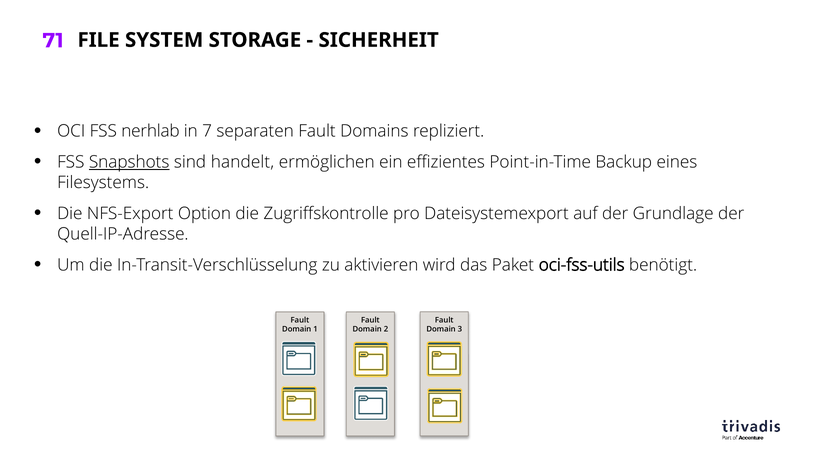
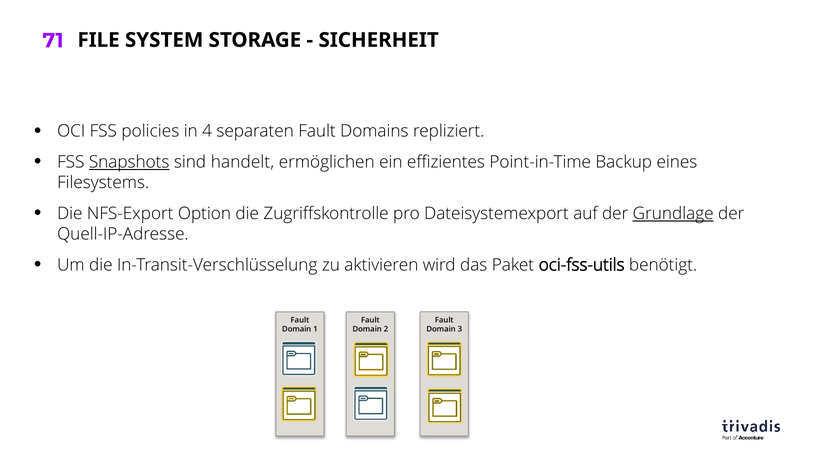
nerhlab: nerhlab -> policies
7: 7 -> 4
Grundlage underline: none -> present
